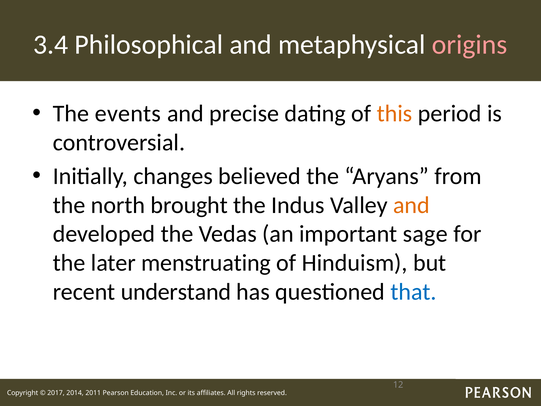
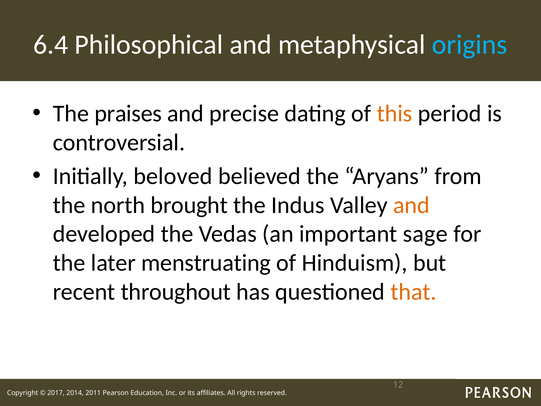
3.4: 3.4 -> 6.4
origins colour: pink -> light blue
events: events -> praises
changes: changes -> beloved
understand: understand -> throughout
that colour: blue -> orange
